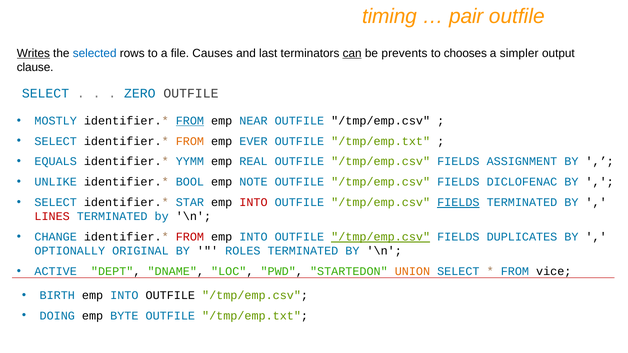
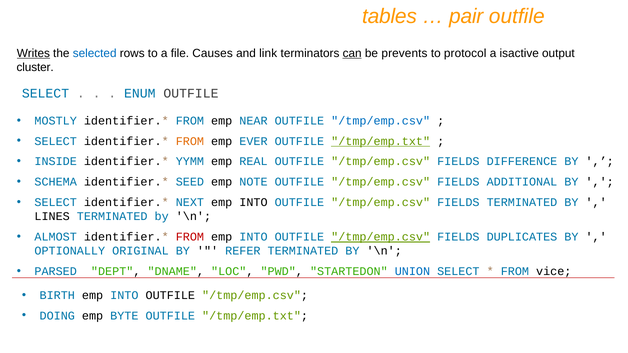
timing: timing -> tables
last: last -> link
chooses: chooses -> protocol
simpler: simpler -> isactive
clause: clause -> cluster
ZERO: ZERO -> ENUM
FROM at (190, 121) underline: present -> none
/tmp/emp.csv at (381, 121) colour: black -> blue
/tmp/emp.txt at (381, 141) underline: none -> present
EQUALS: EQUALS -> INSIDE
ASSIGNMENT: ASSIGNMENT -> DIFFERENCE
UNLIKE: UNLIKE -> SCHEMA
BOOL: BOOL -> SEED
DICLOFENAC: DICLOFENAC -> ADDITIONAL
STAR: STAR -> NEXT
INTO at (253, 202) colour: red -> black
FIELDS at (458, 202) underline: present -> none
LINES colour: red -> black
CHANGE: CHANGE -> ALMOST
ROLES: ROLES -> REFER
ACTIVE: ACTIVE -> PARSED
UNION colour: orange -> blue
